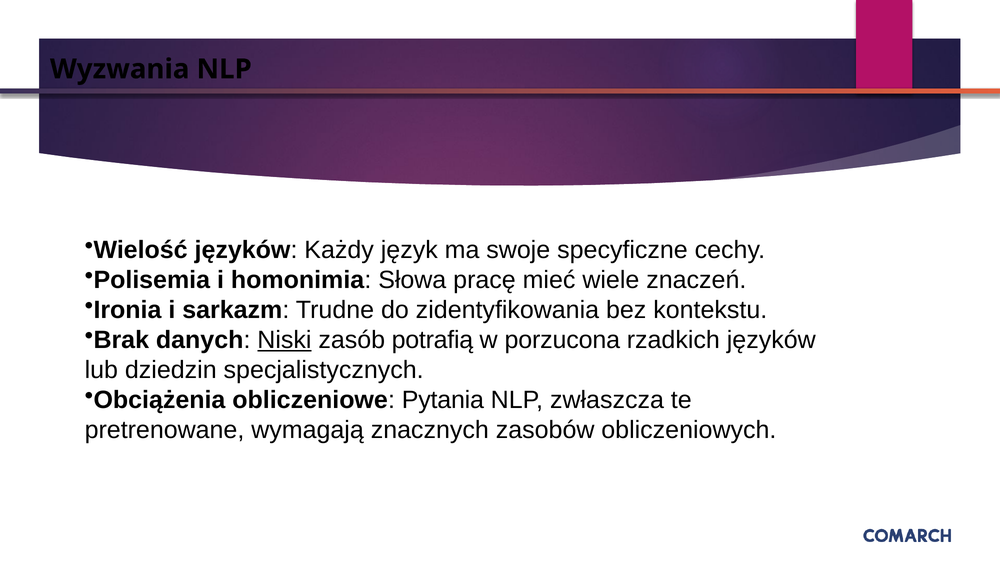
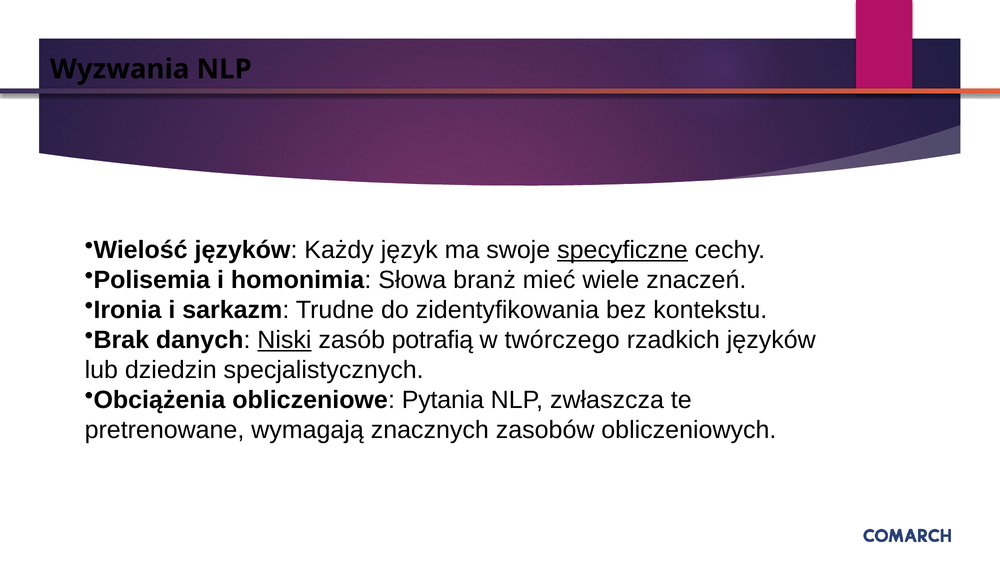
specyficzne underline: none -> present
pracę: pracę -> branż
porzucona: porzucona -> twórczego
